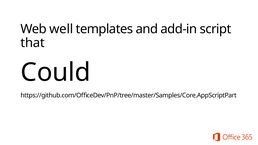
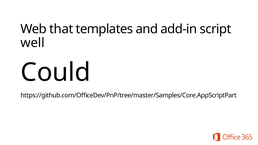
well: well -> that
that: that -> well
